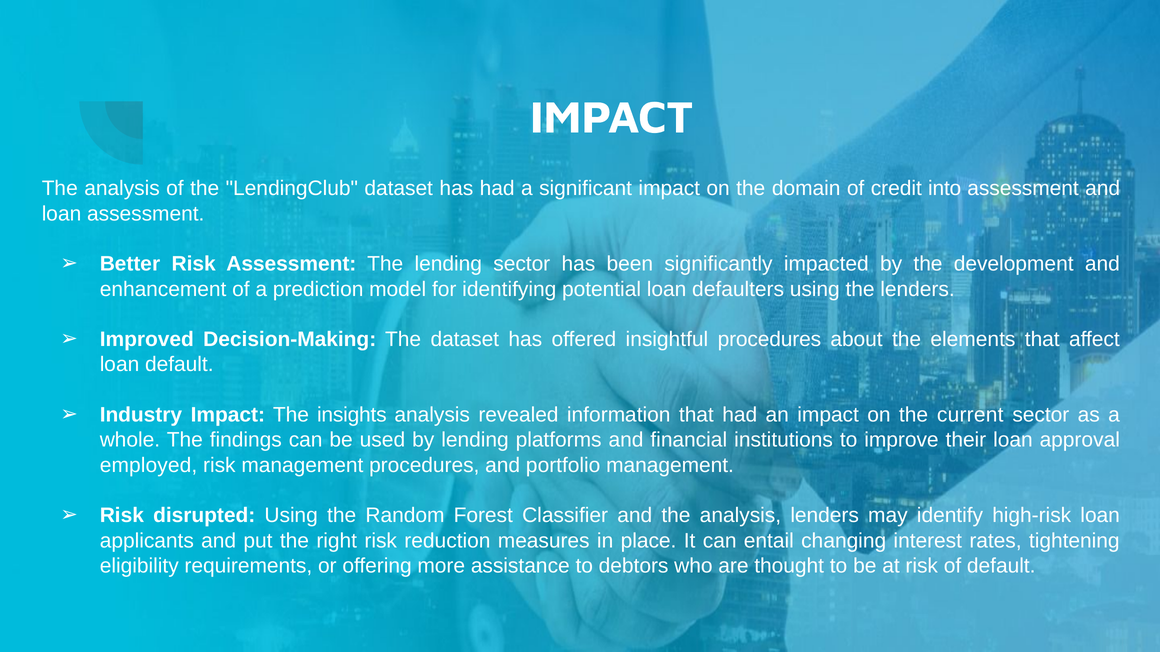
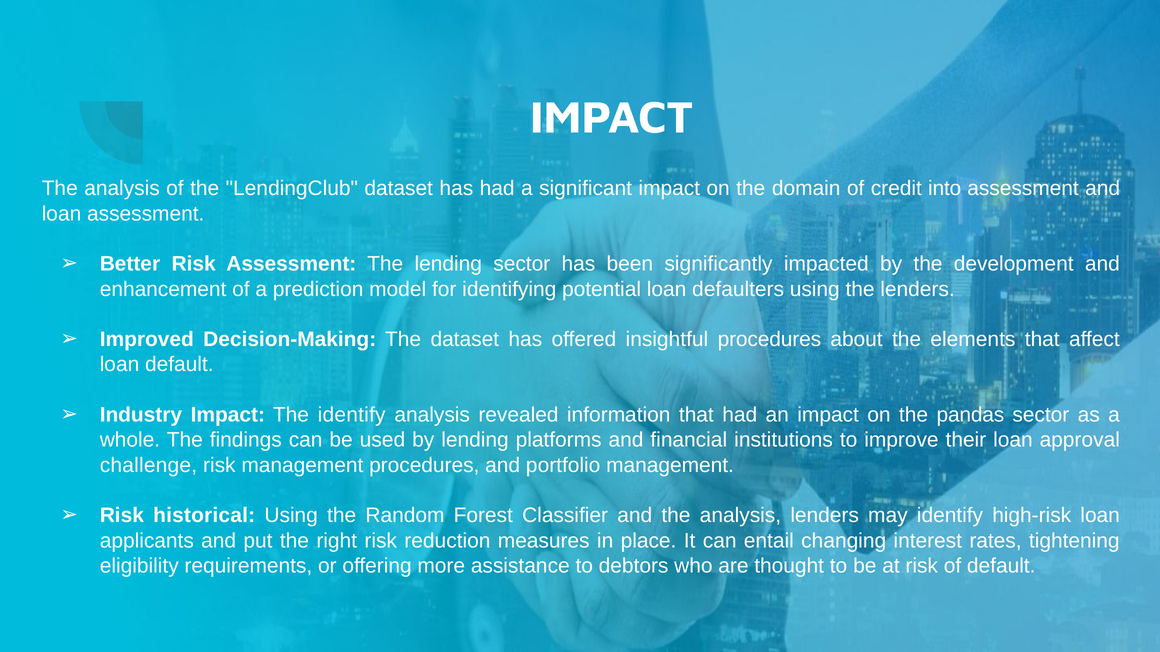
The insights: insights -> identify
current: current -> pandas
employed: employed -> challenge
disrupted: disrupted -> historical
